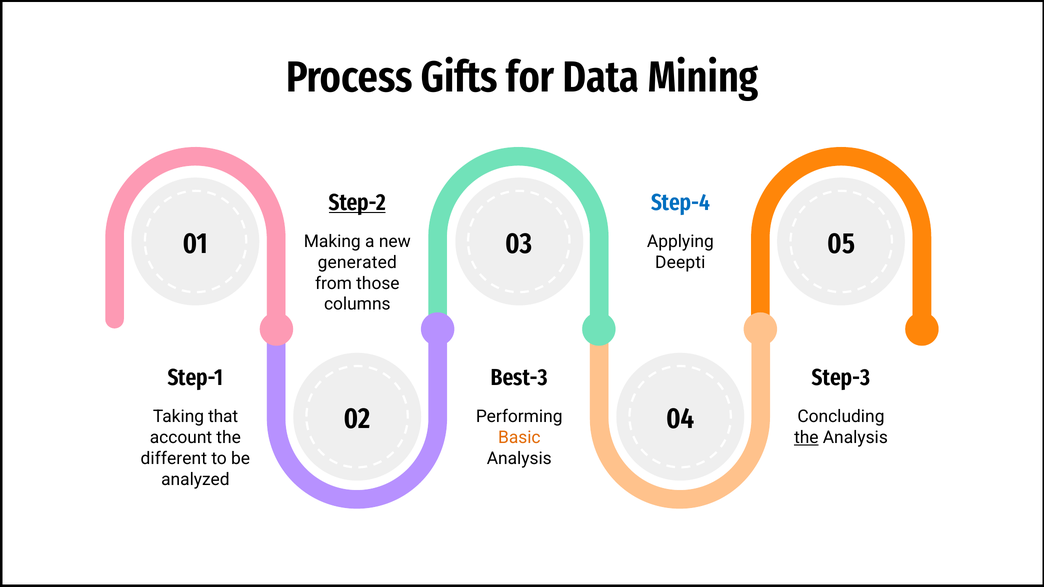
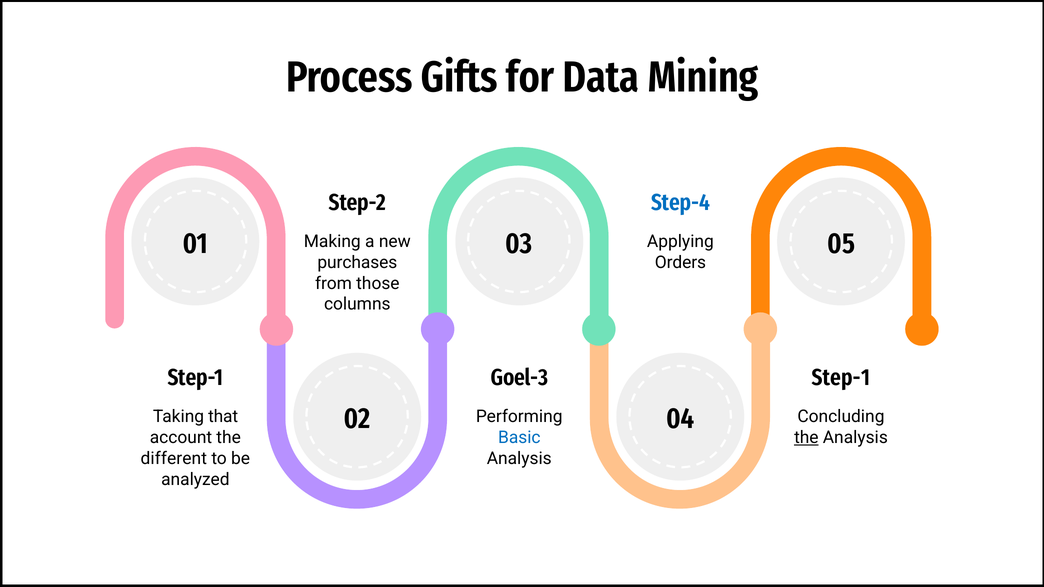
Step-2 underline: present -> none
generated: generated -> purchases
Deepti: Deepti -> Orders
Best-3: Best-3 -> Goel-3
Step-3 at (841, 378): Step-3 -> Step-1
Basic colour: orange -> blue
